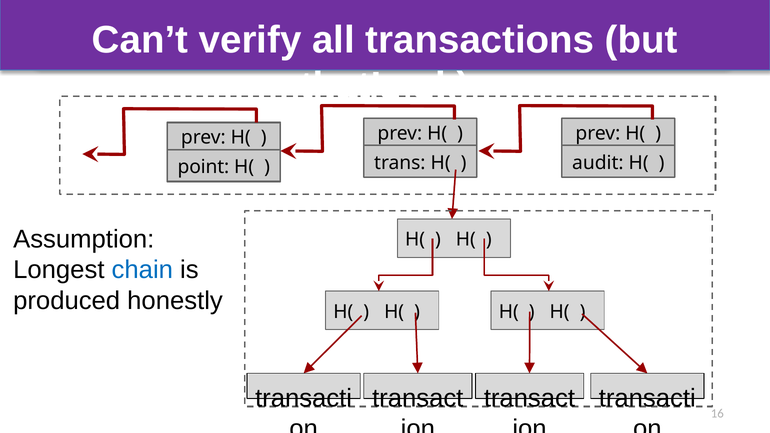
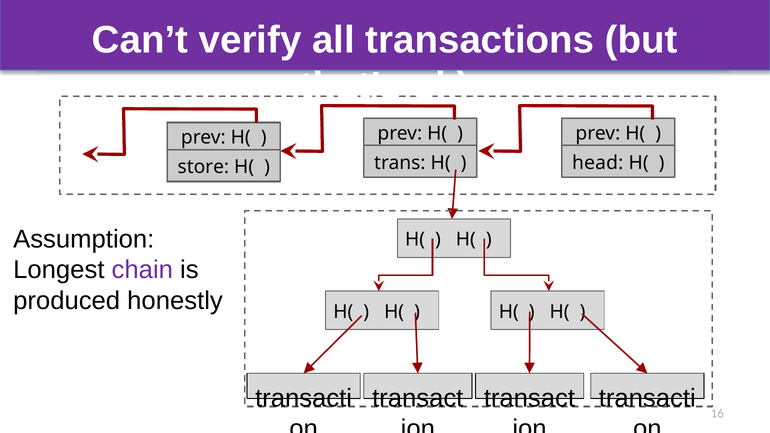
audit: audit -> head
point: point -> store
chain colour: blue -> purple
